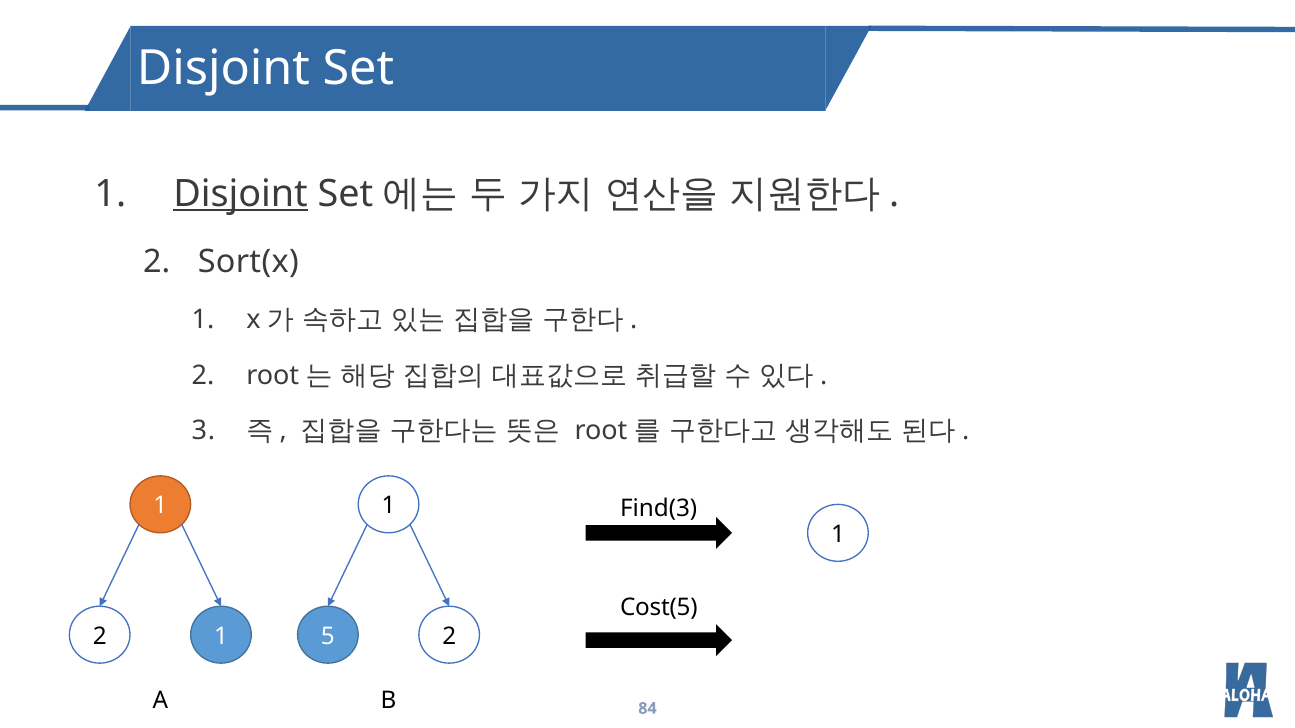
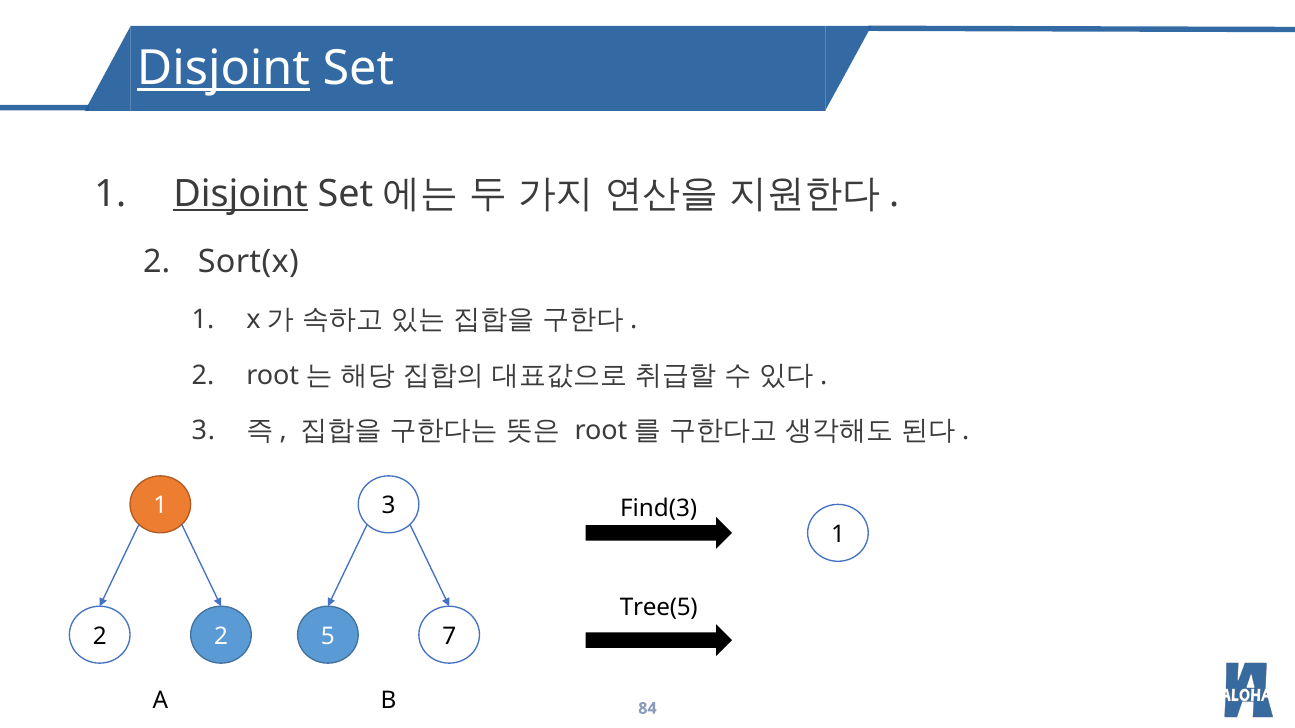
Disjoint at (223, 69) underline: none -> present
1 1: 1 -> 3
Cost(5: Cost(5 -> Tree(5
2 1: 1 -> 2
5 2: 2 -> 7
